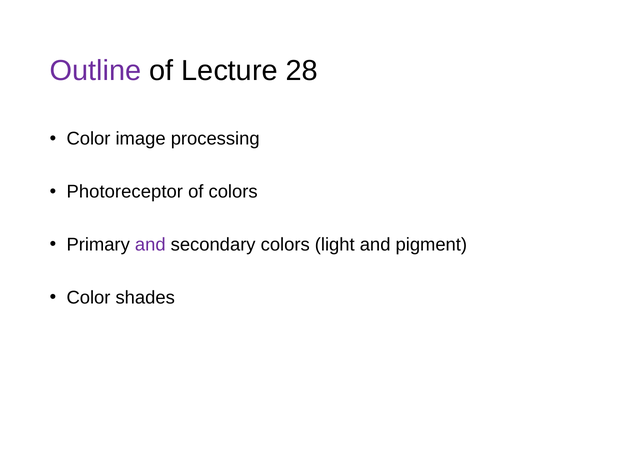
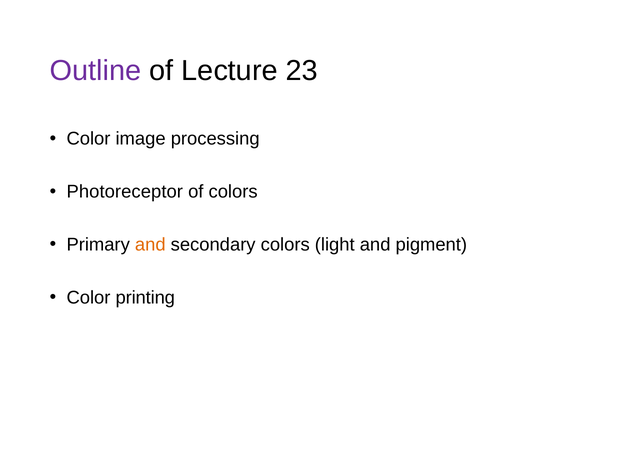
28: 28 -> 23
and at (150, 245) colour: purple -> orange
shades: shades -> printing
